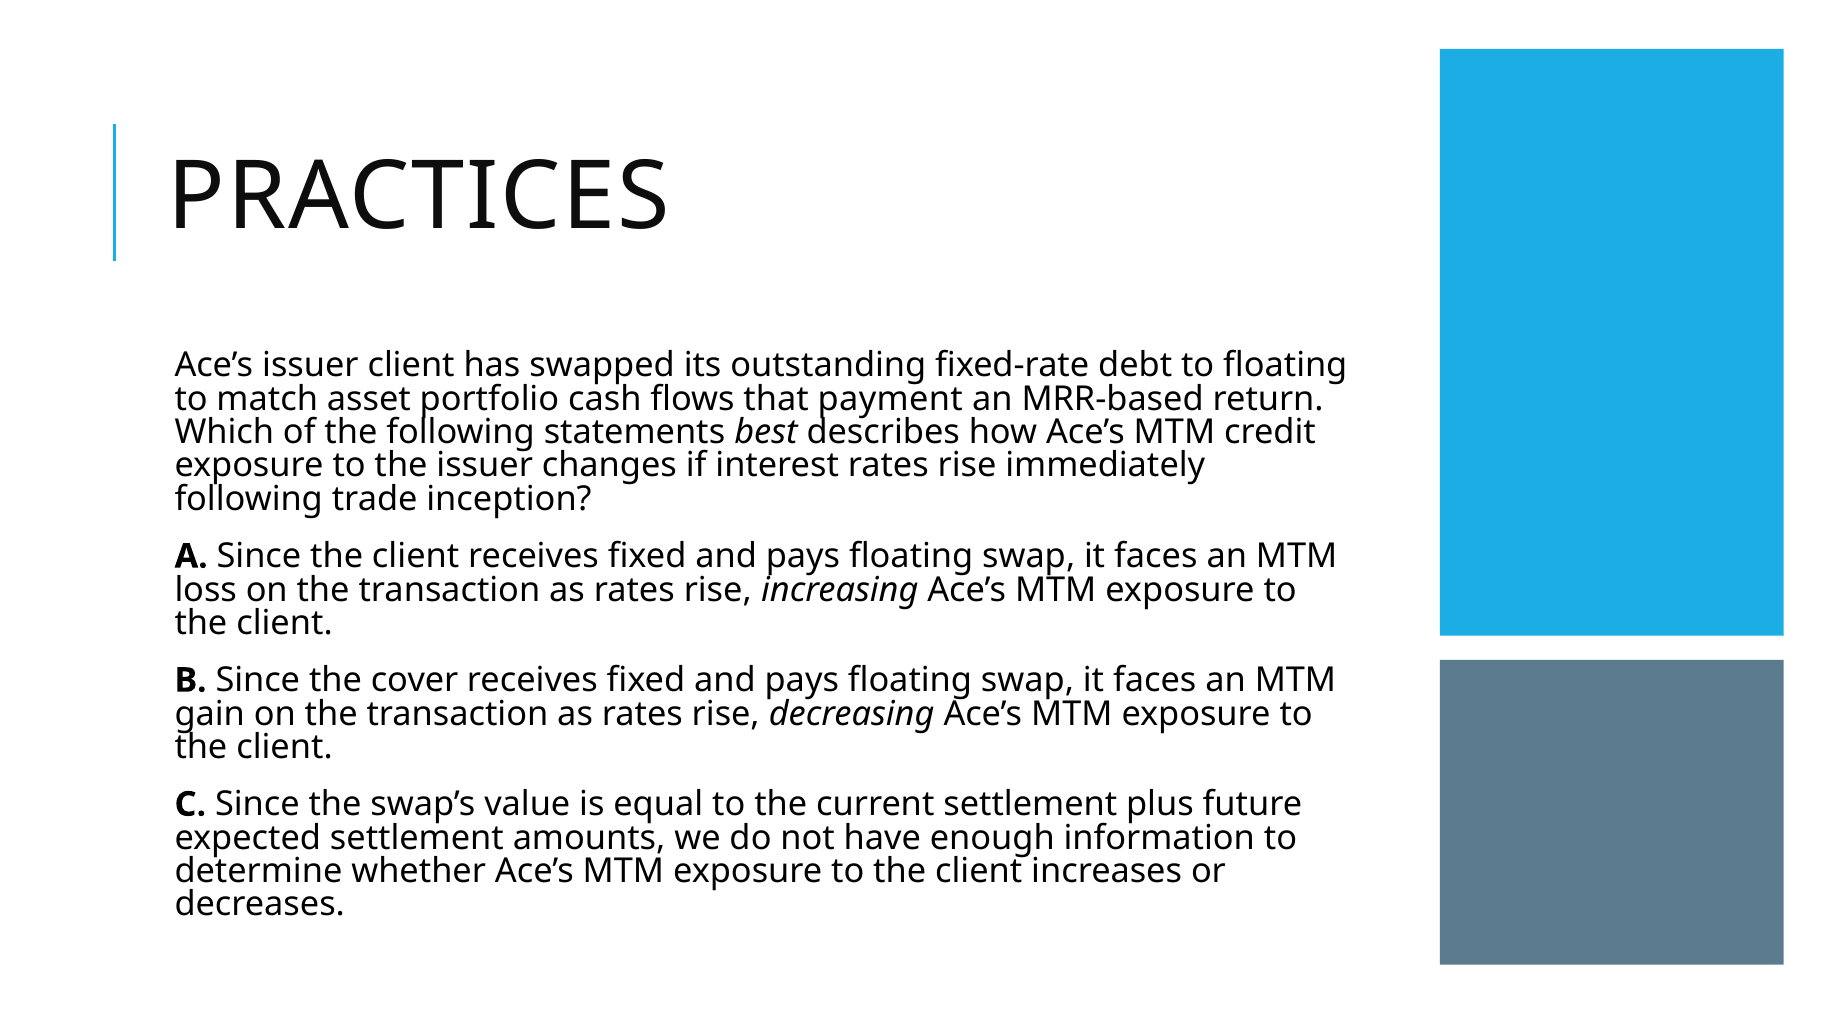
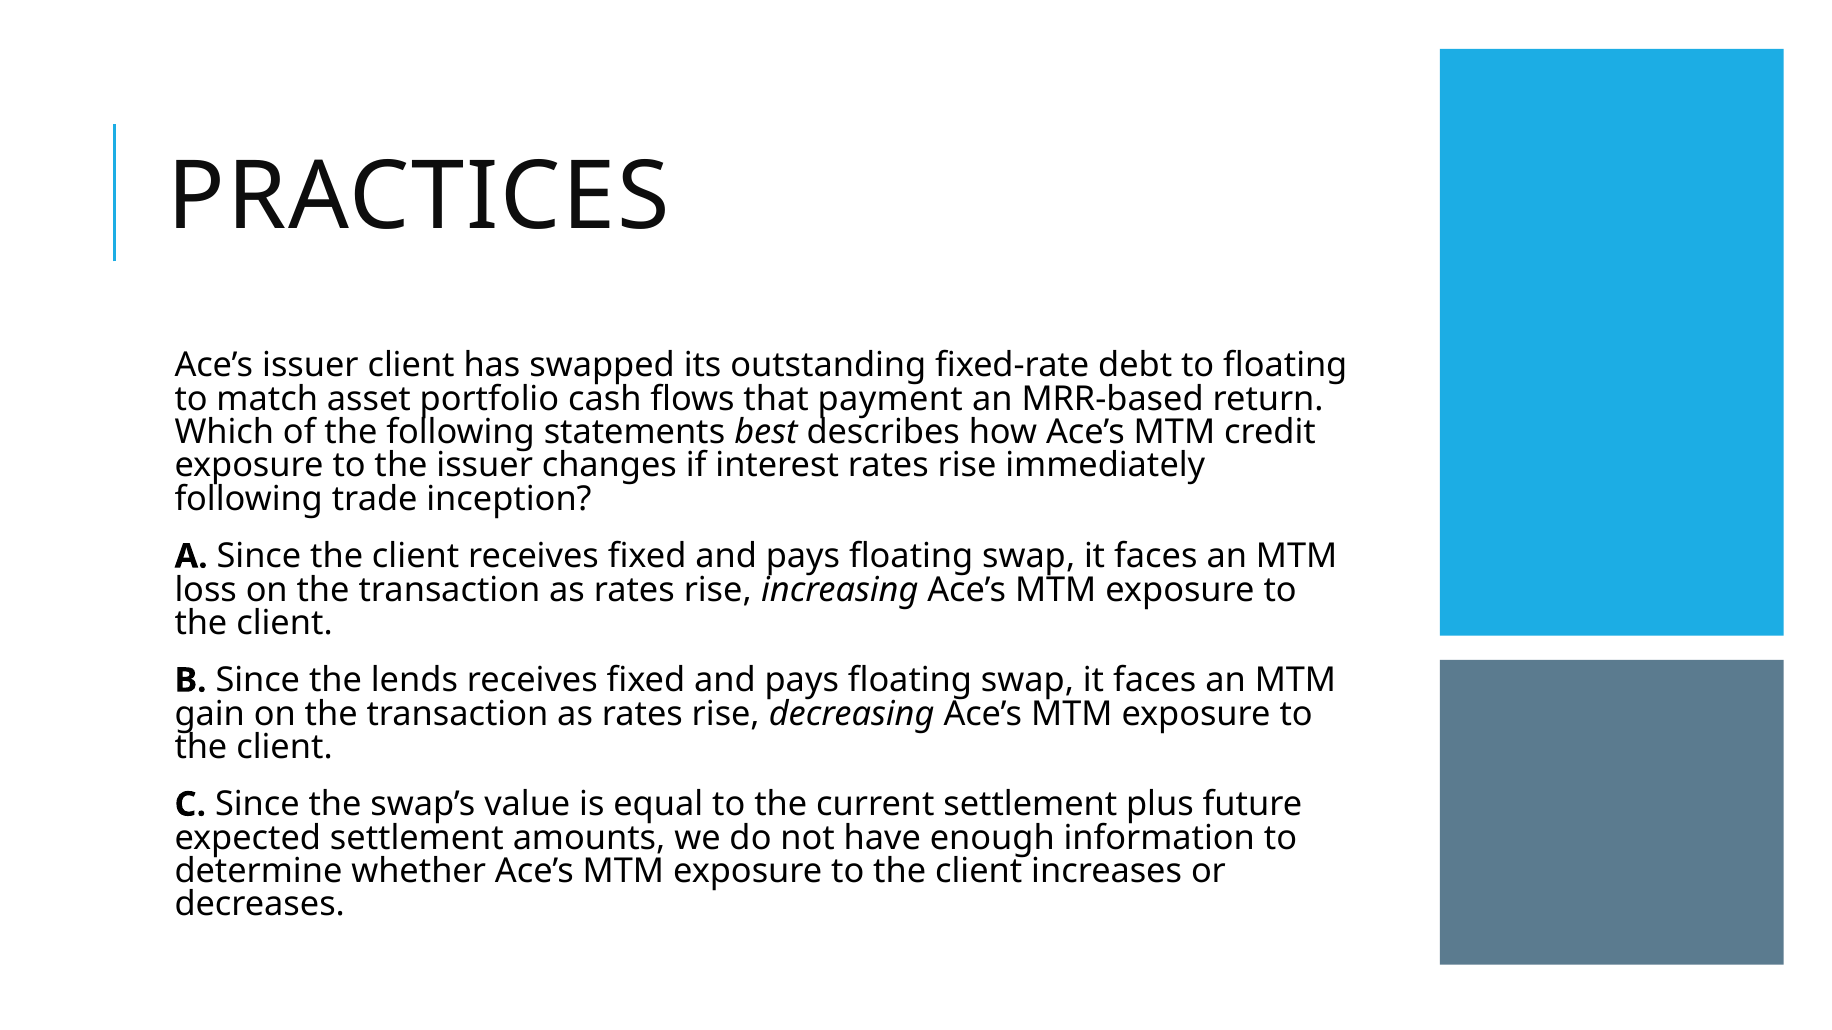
cover: cover -> lends
